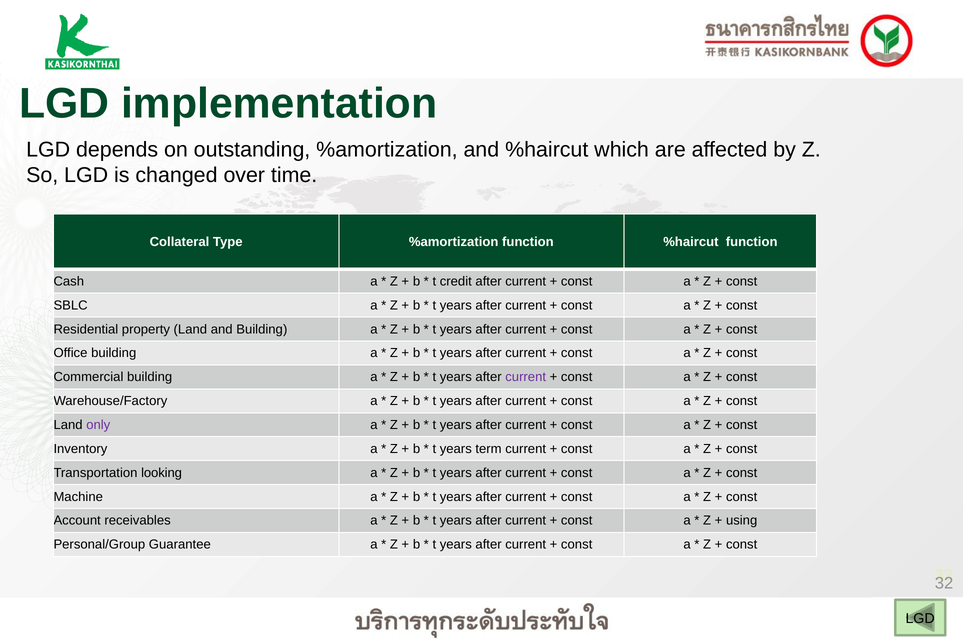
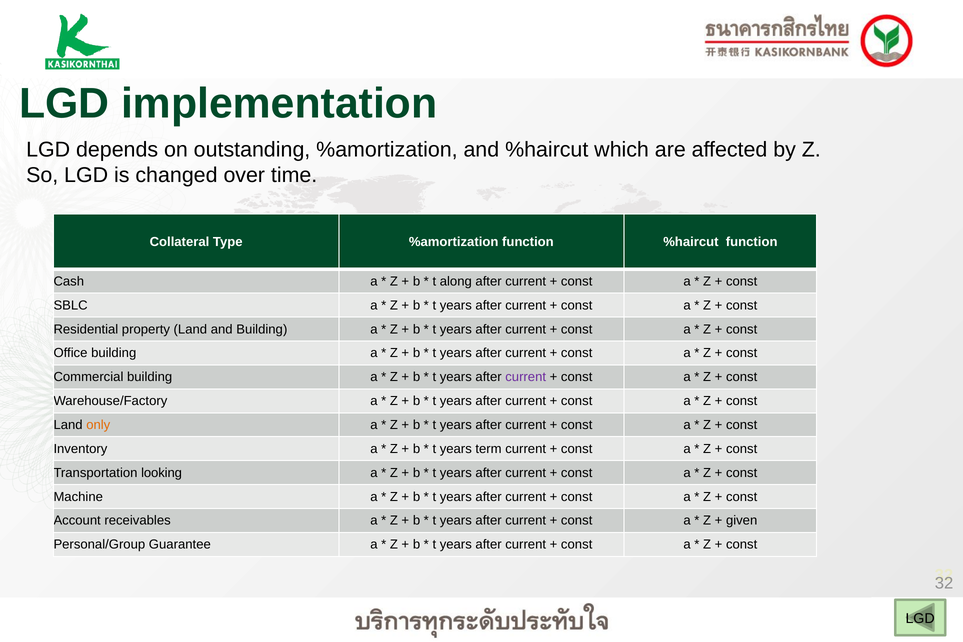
credit: credit -> along
only colour: purple -> orange
using: using -> given
